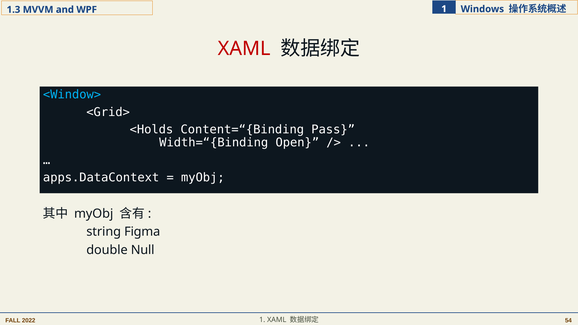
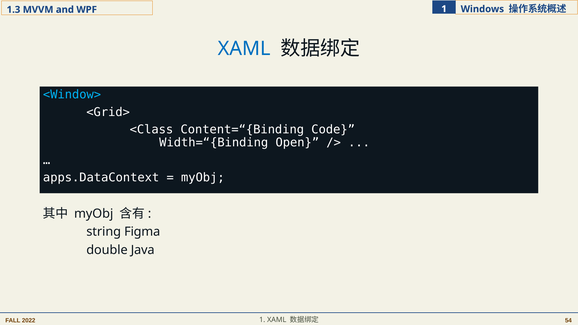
XAML at (244, 49) colour: red -> blue
<Holds: <Holds -> <Class
Pass: Pass -> Code
Null: Null -> Java
